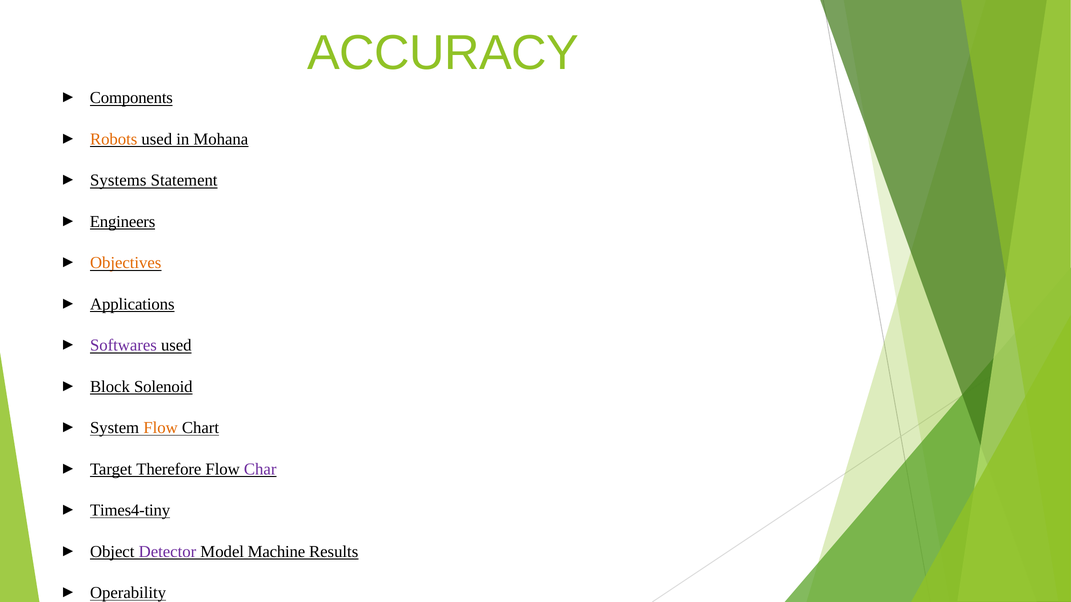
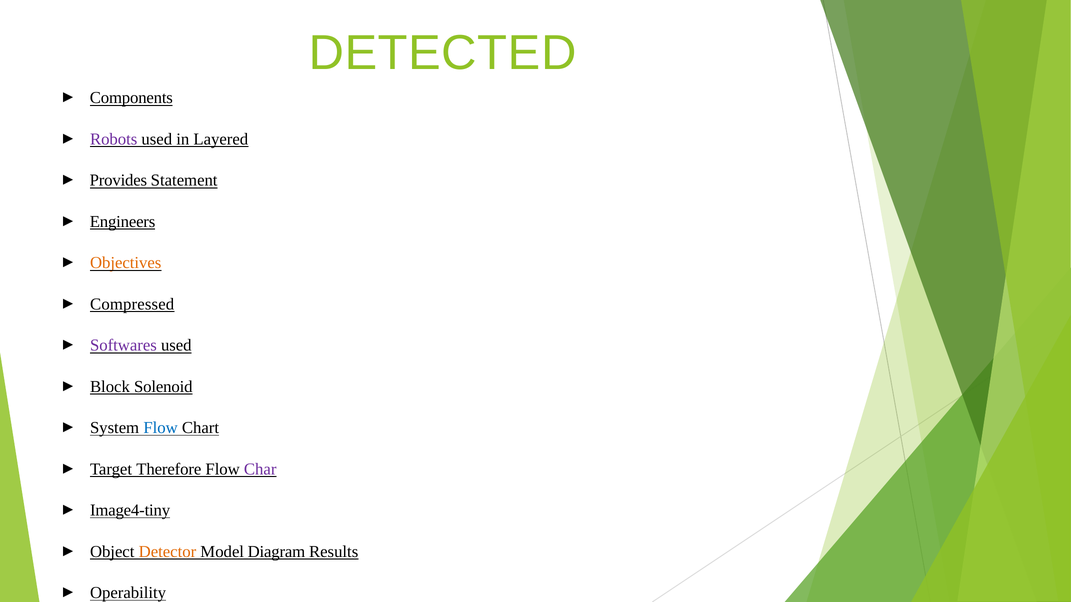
ACCURACY: ACCURACY -> DETECTED
Robots colour: orange -> purple
Mohana: Mohana -> Layered
Systems: Systems -> Provides
Applications: Applications -> Compressed
Flow at (161, 428) colour: orange -> blue
Times4-tiny: Times4-tiny -> Image4-tiny
Detector colour: purple -> orange
Machine: Machine -> Diagram
